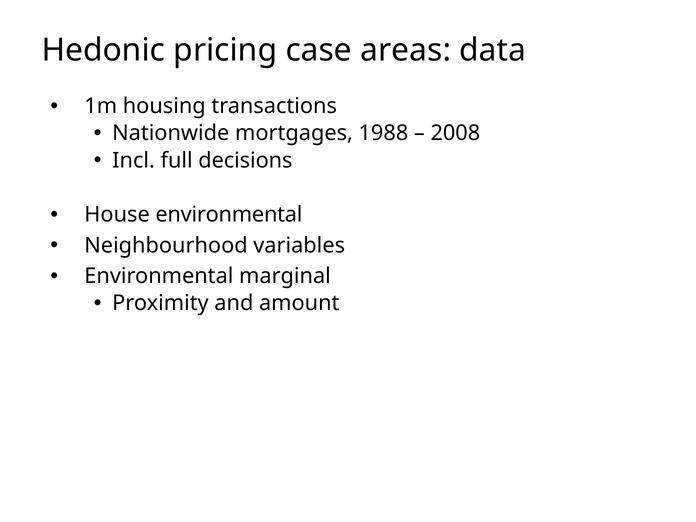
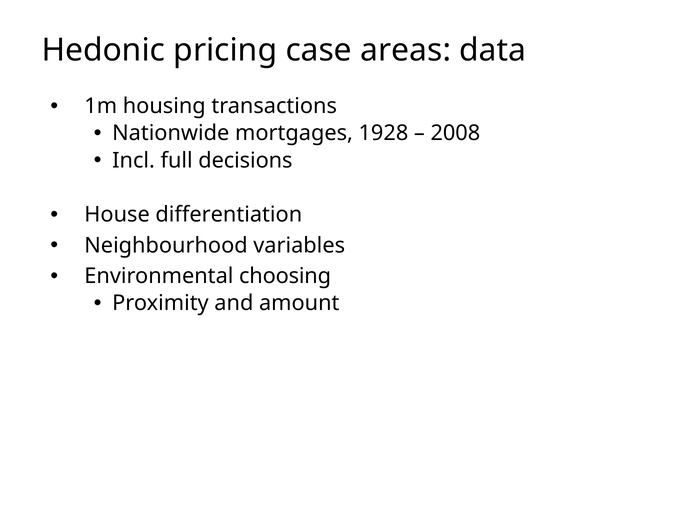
1988: 1988 -> 1928
House environmental: environmental -> differentiation
marginal: marginal -> choosing
